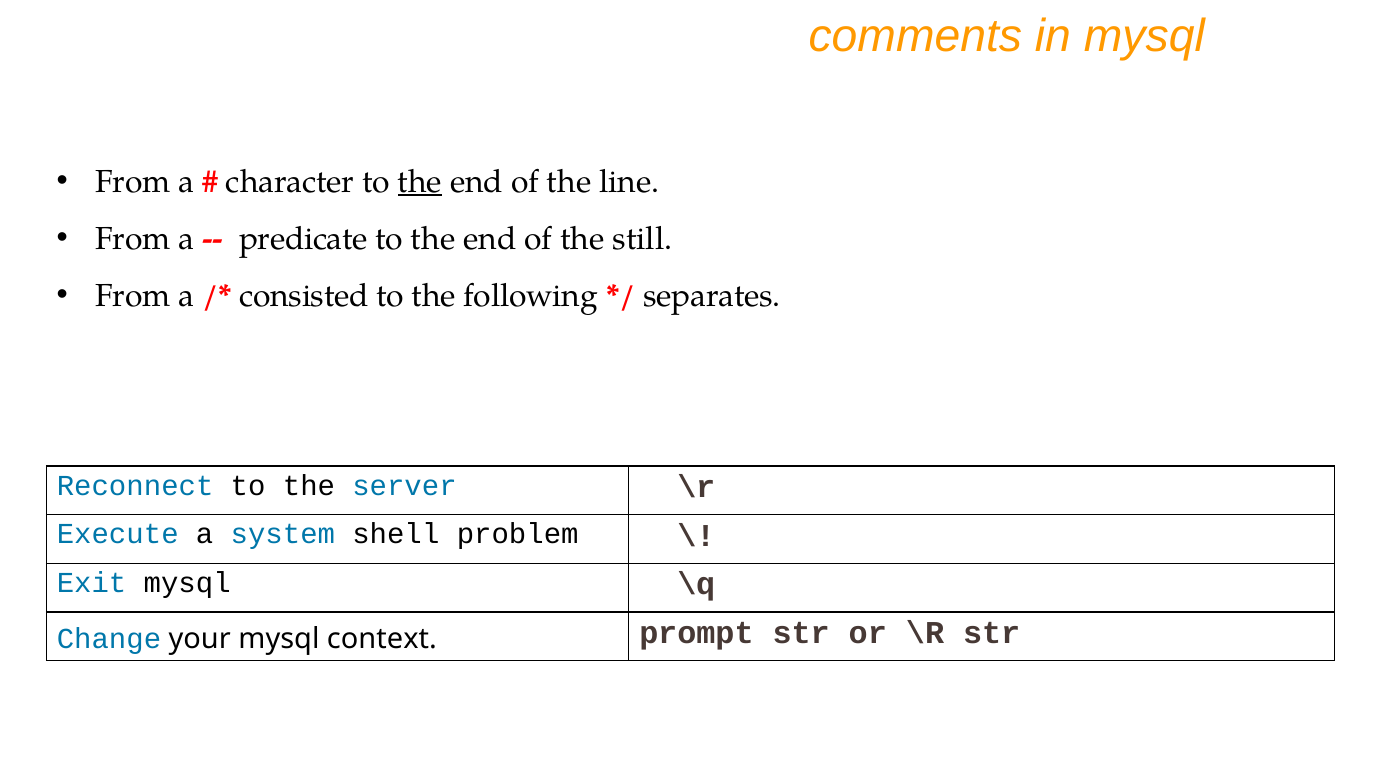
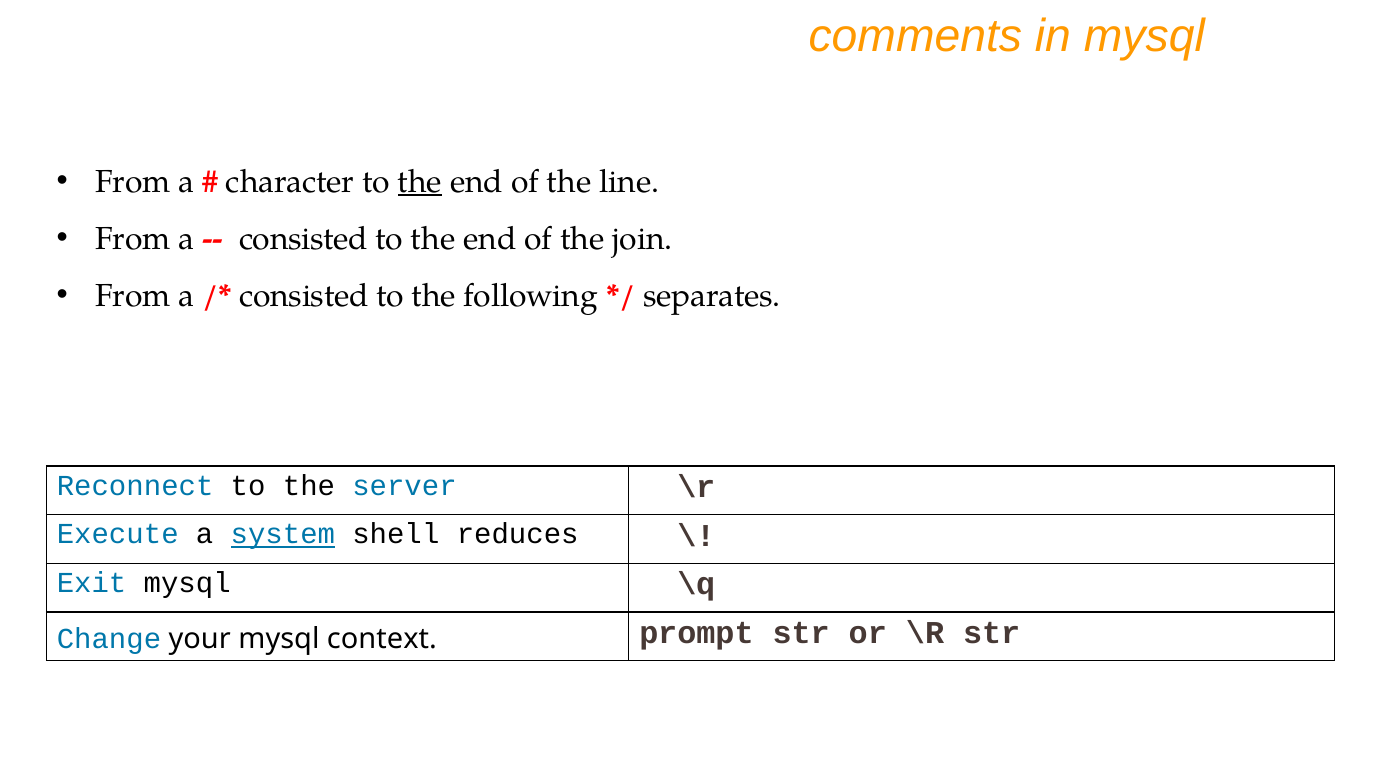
predicate at (304, 239): predicate -> consisted
still: still -> join
system underline: none -> present
problem: problem -> reduces
